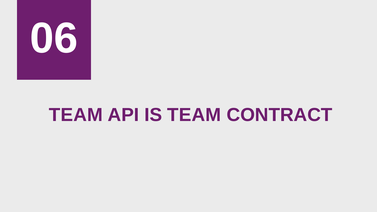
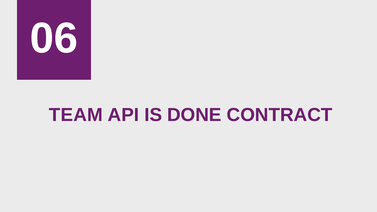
IS TEAM: TEAM -> DONE
